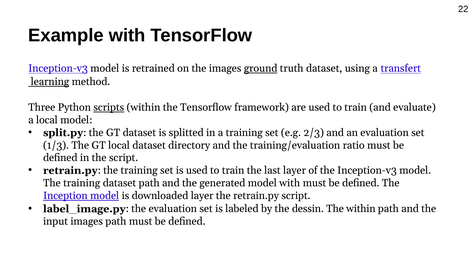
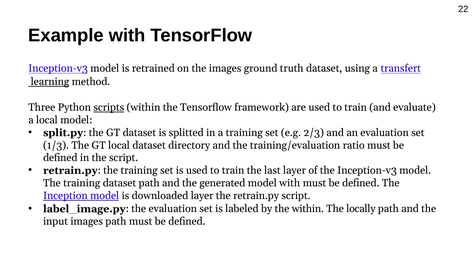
ground underline: present -> none
the dessin: dessin -> within
The within: within -> locally
